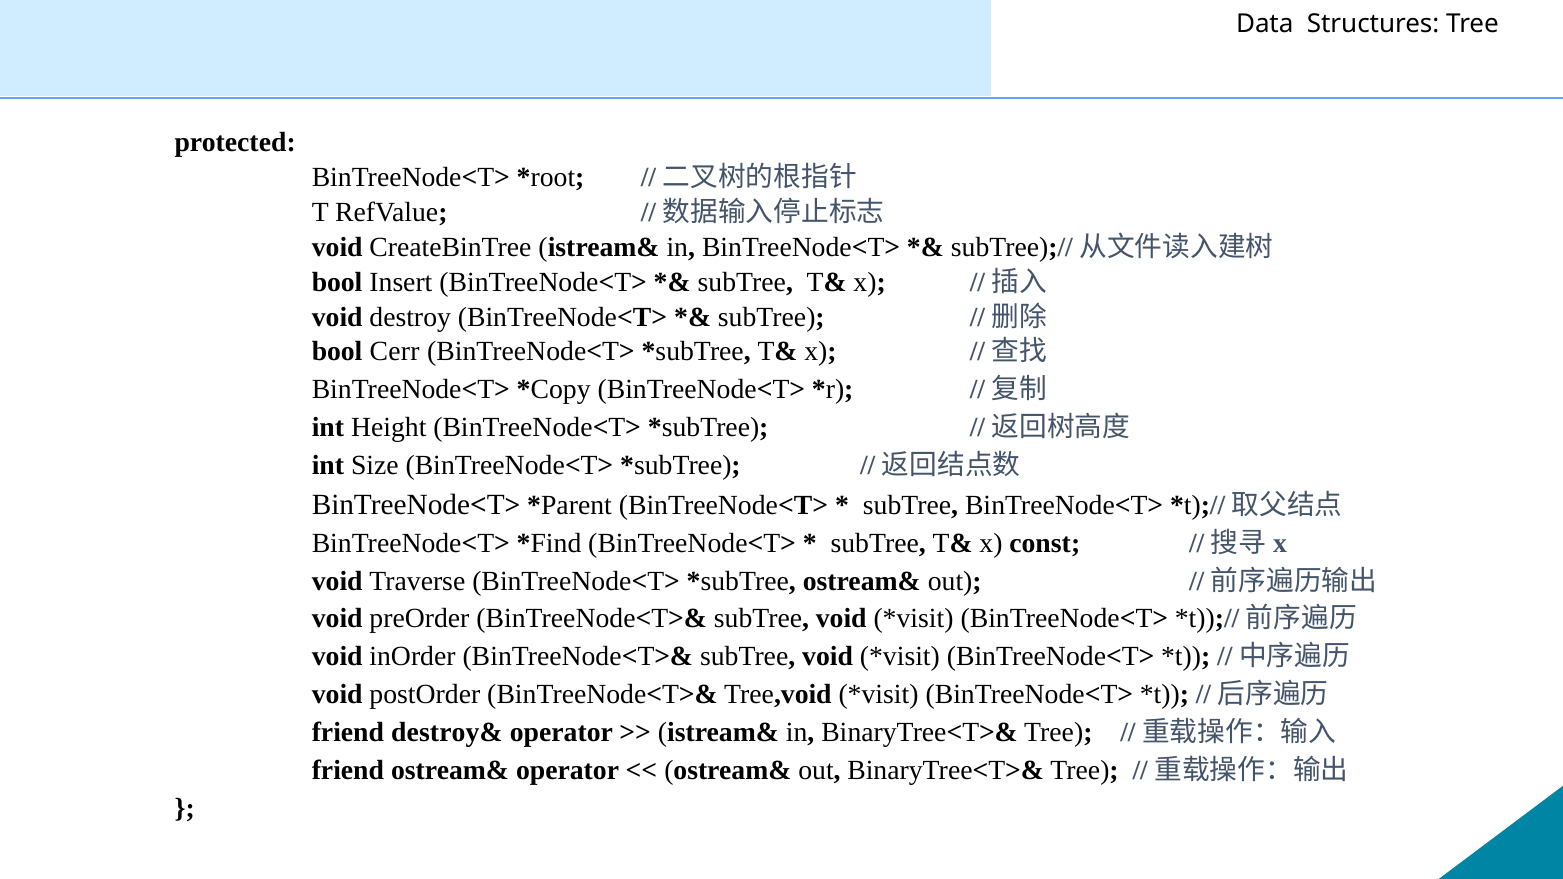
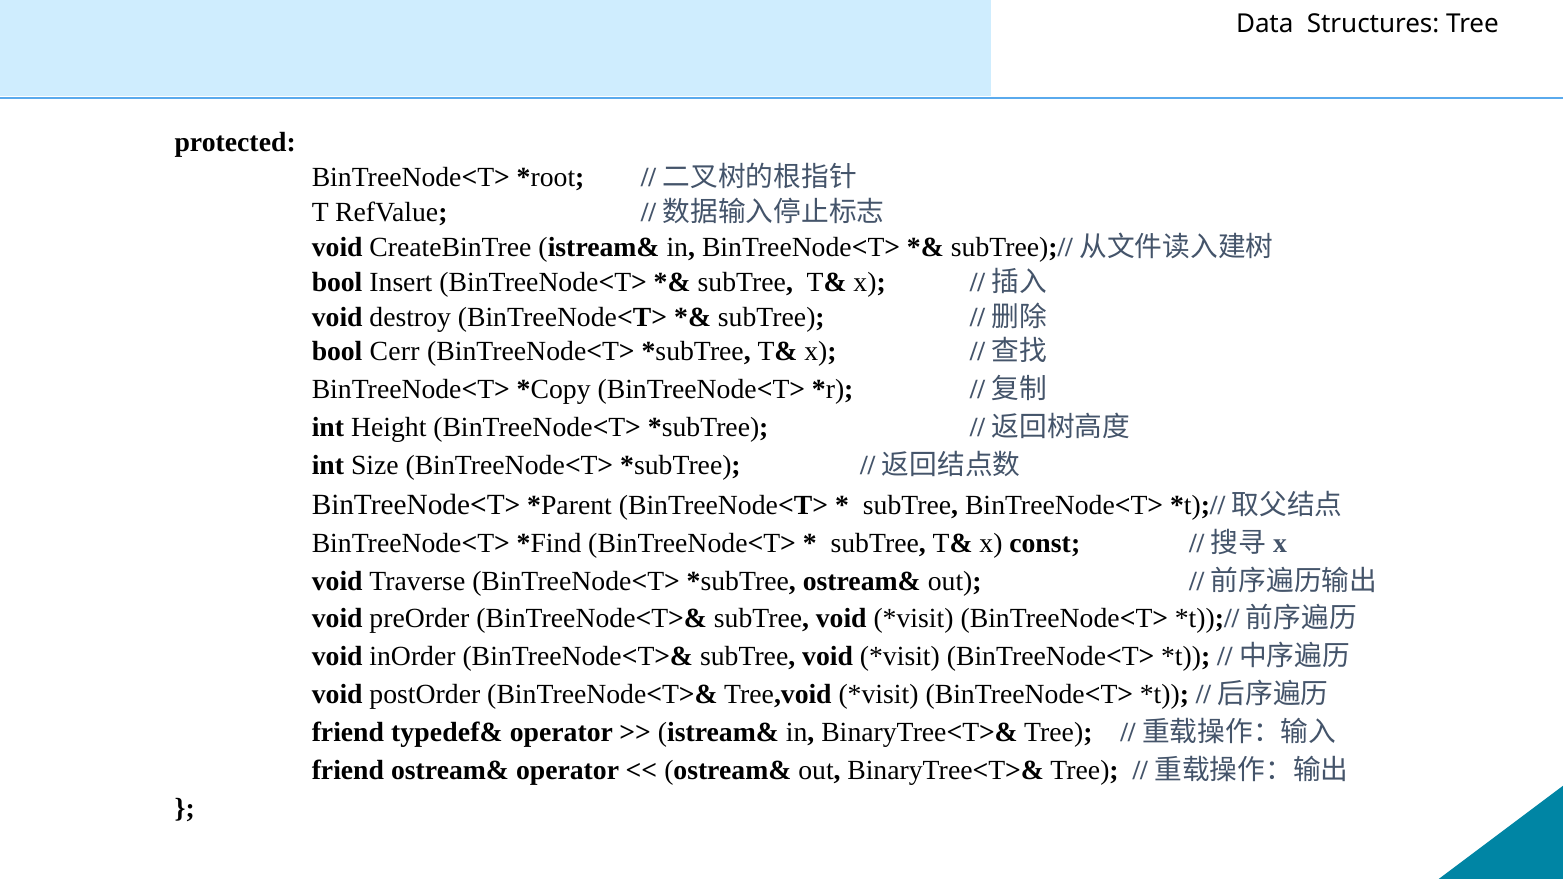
destroy&: destroy& -> typedef&
